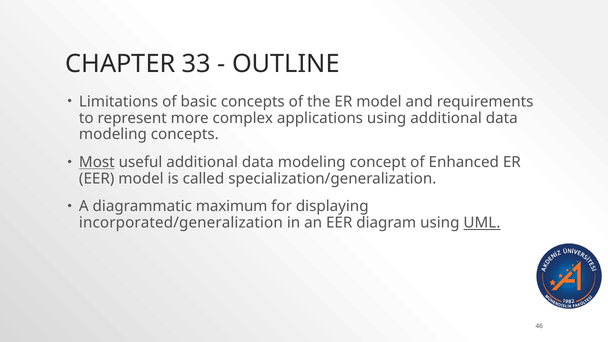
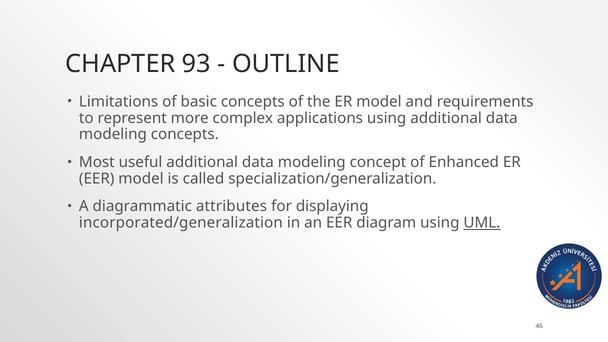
33: 33 -> 93
Most underline: present -> none
maximum: maximum -> attributes
